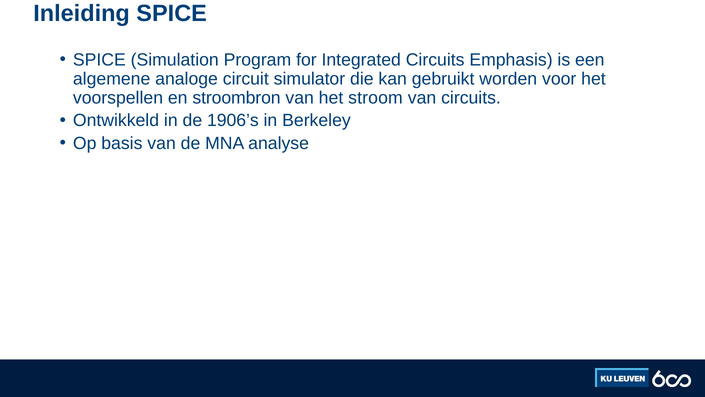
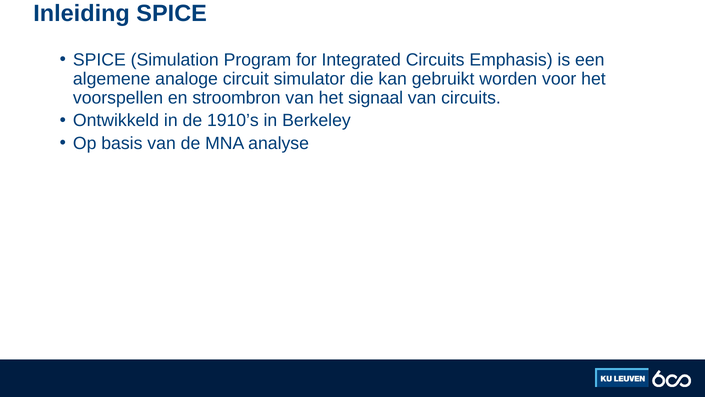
stroom: stroom -> signaal
1906’s: 1906’s -> 1910’s
